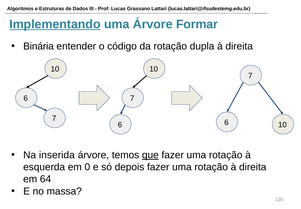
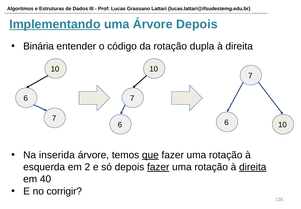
Árvore Formar: Formar -> Depois
0: 0 -> 2
fazer at (158, 167) underline: none -> present
direita at (253, 167) underline: none -> present
64: 64 -> 40
massa: massa -> corrigir
